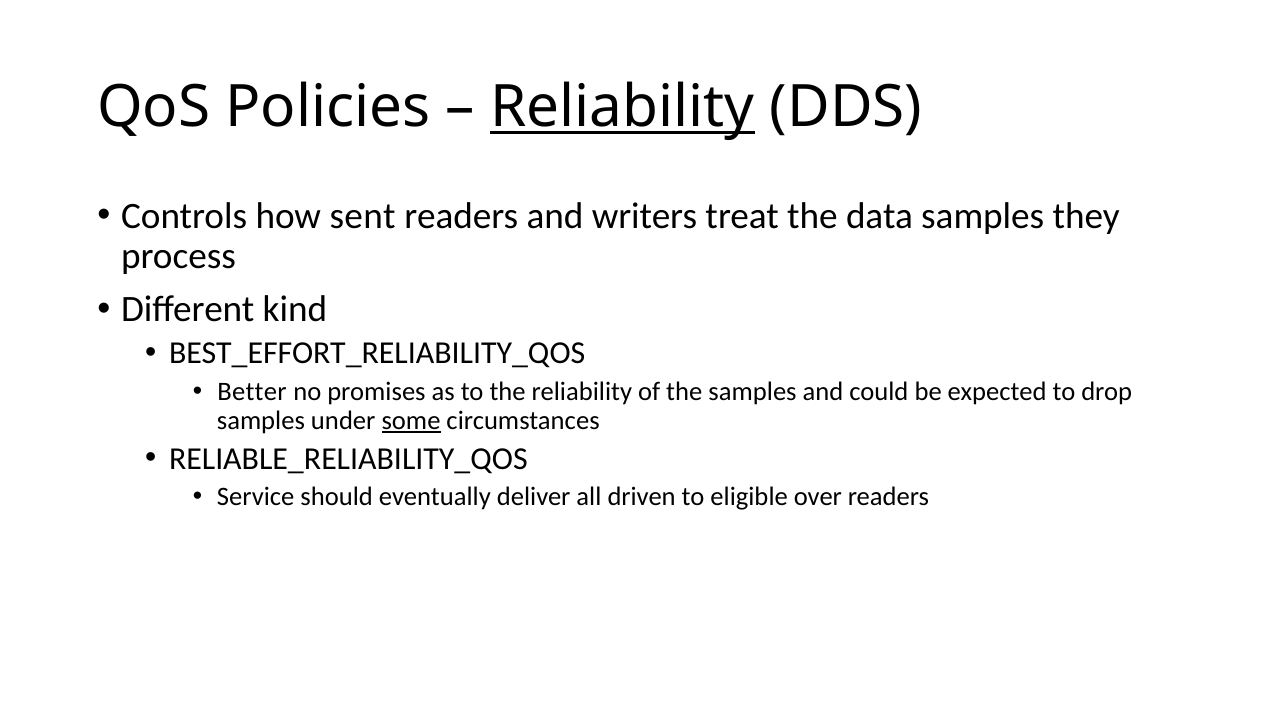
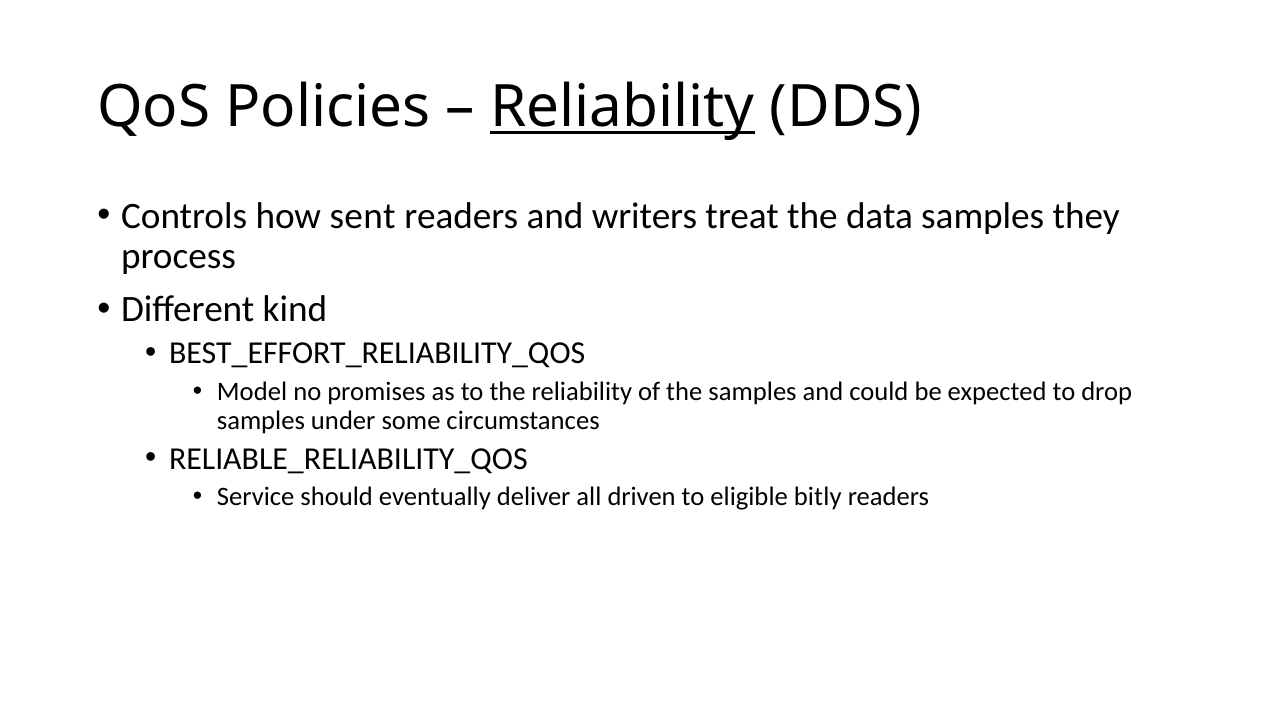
Better: Better -> Model
some underline: present -> none
over: over -> bitly
